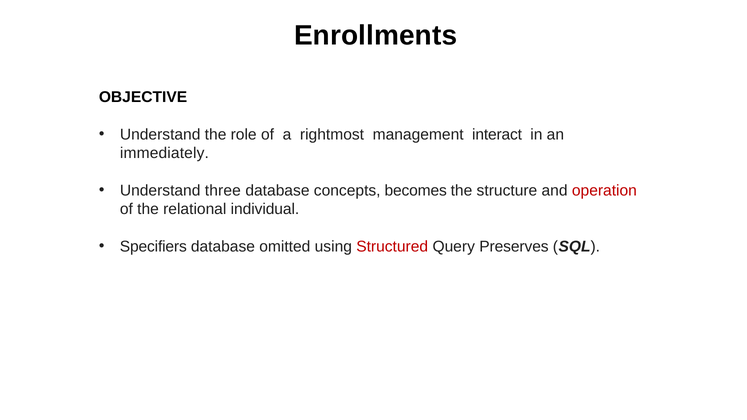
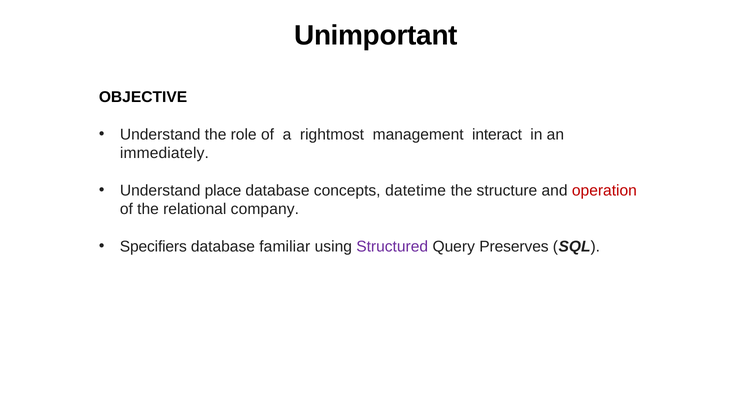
Enrollments: Enrollments -> Unimportant
three: three -> place
becomes: becomes -> datetime
individual: individual -> company
omitted: omitted -> familiar
Structured colour: red -> purple
